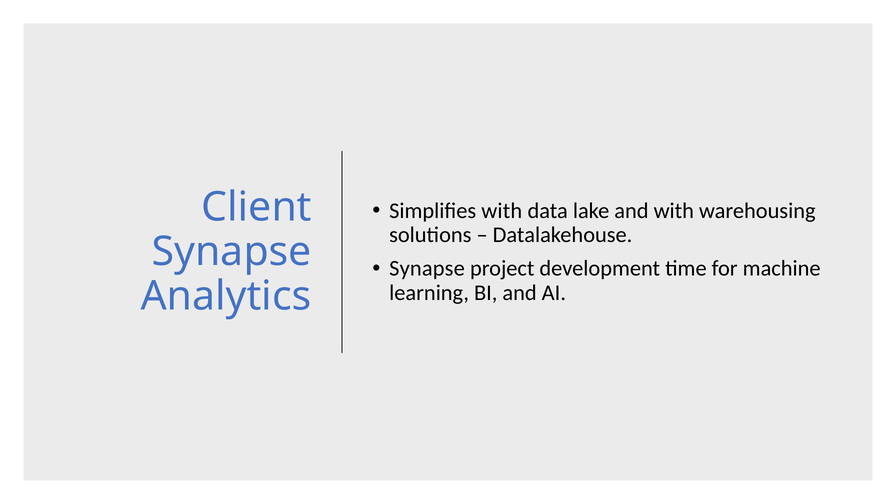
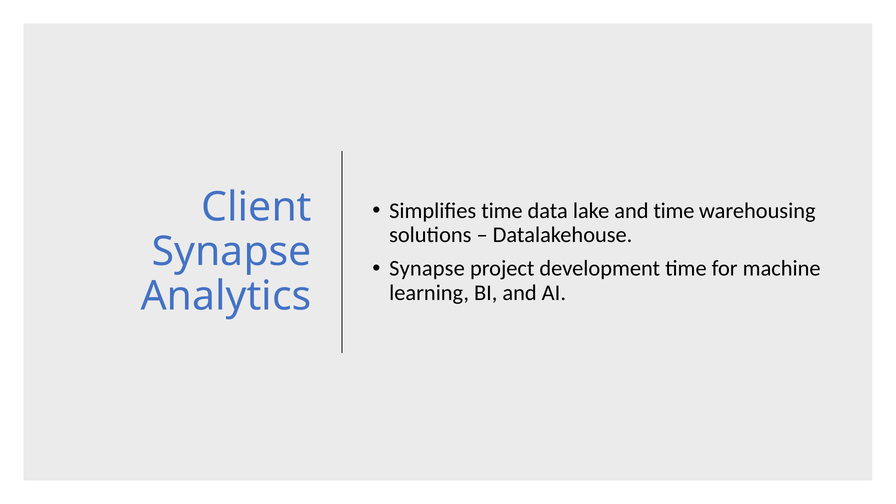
Simplifies with: with -> time
and with: with -> time
